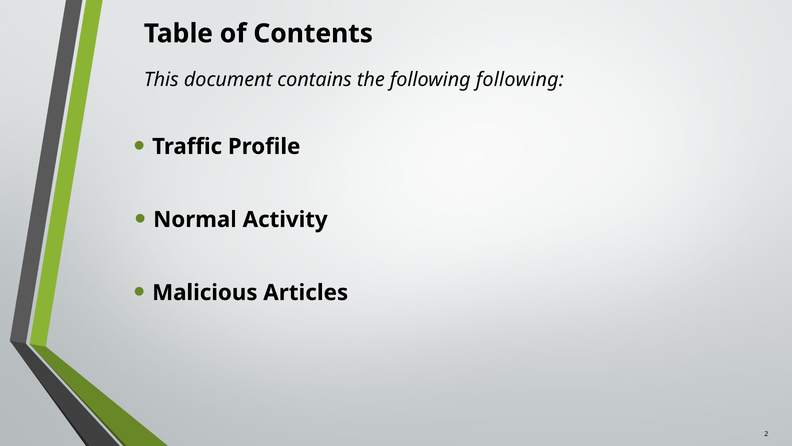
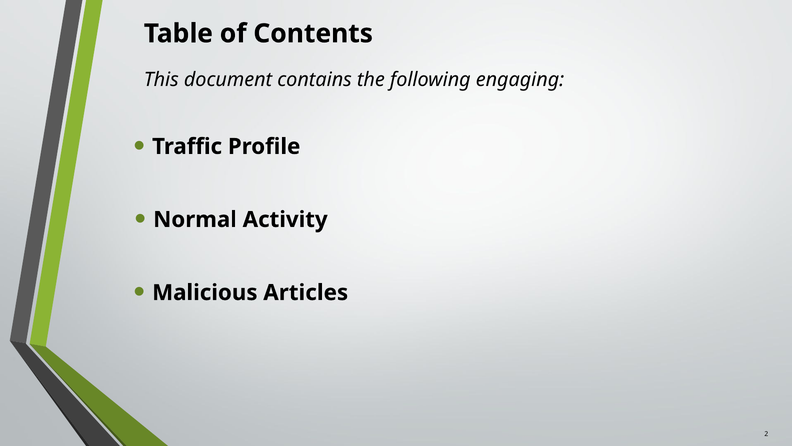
following following: following -> engaging
